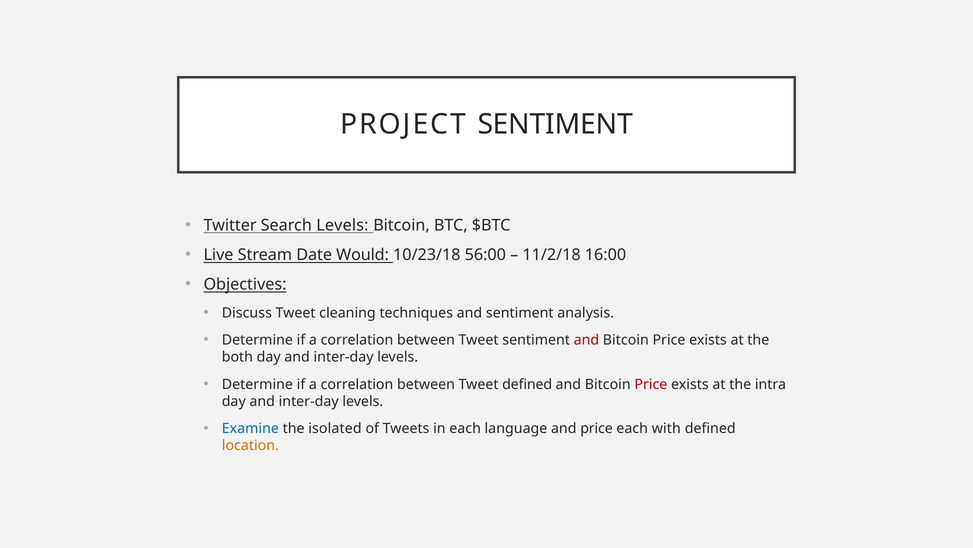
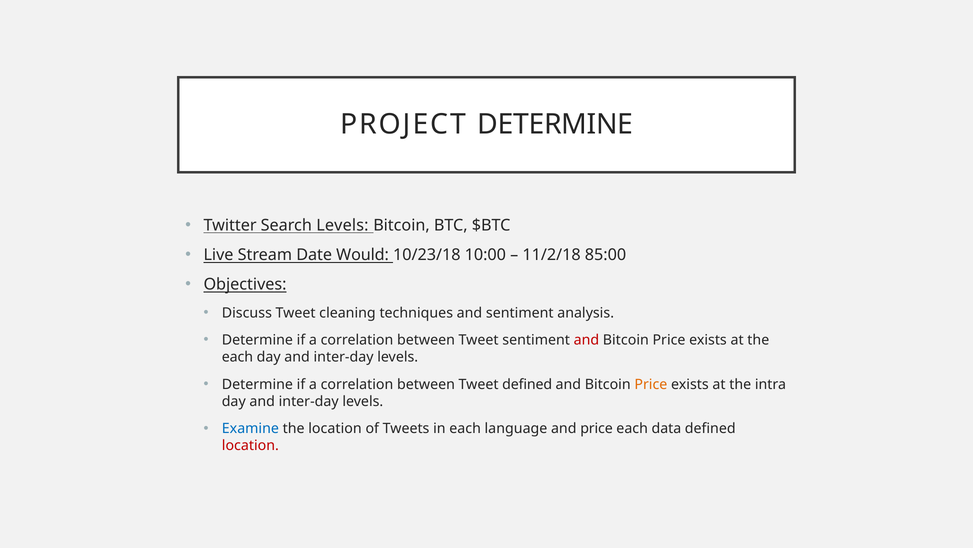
PROJECT SENTIMENT: SENTIMENT -> DETERMINE
56:00: 56:00 -> 10:00
16:00: 16:00 -> 85:00
both at (237, 357): both -> each
Price at (651, 384) colour: red -> orange
the isolated: isolated -> location
with: with -> data
location at (250, 445) colour: orange -> red
